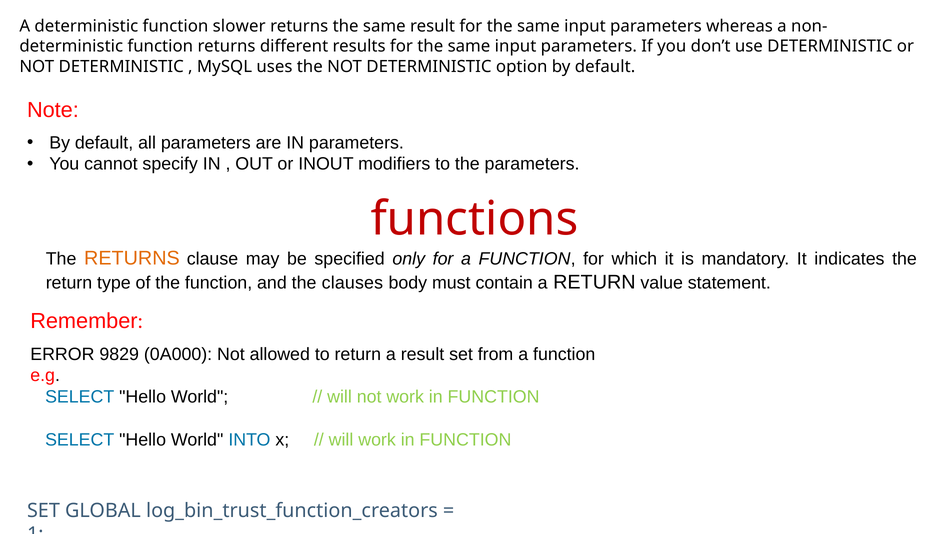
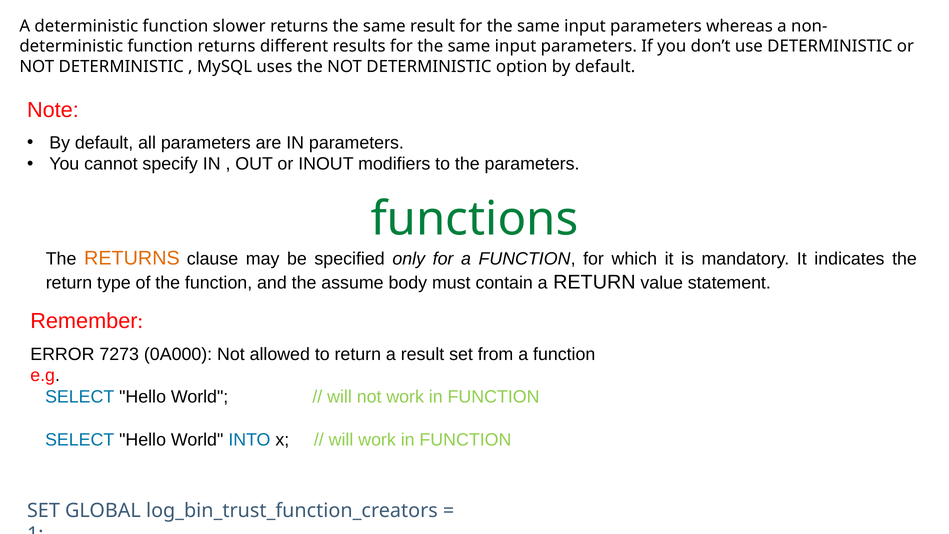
functions colour: red -> green
clauses: clauses -> assume
9829: 9829 -> 7273
